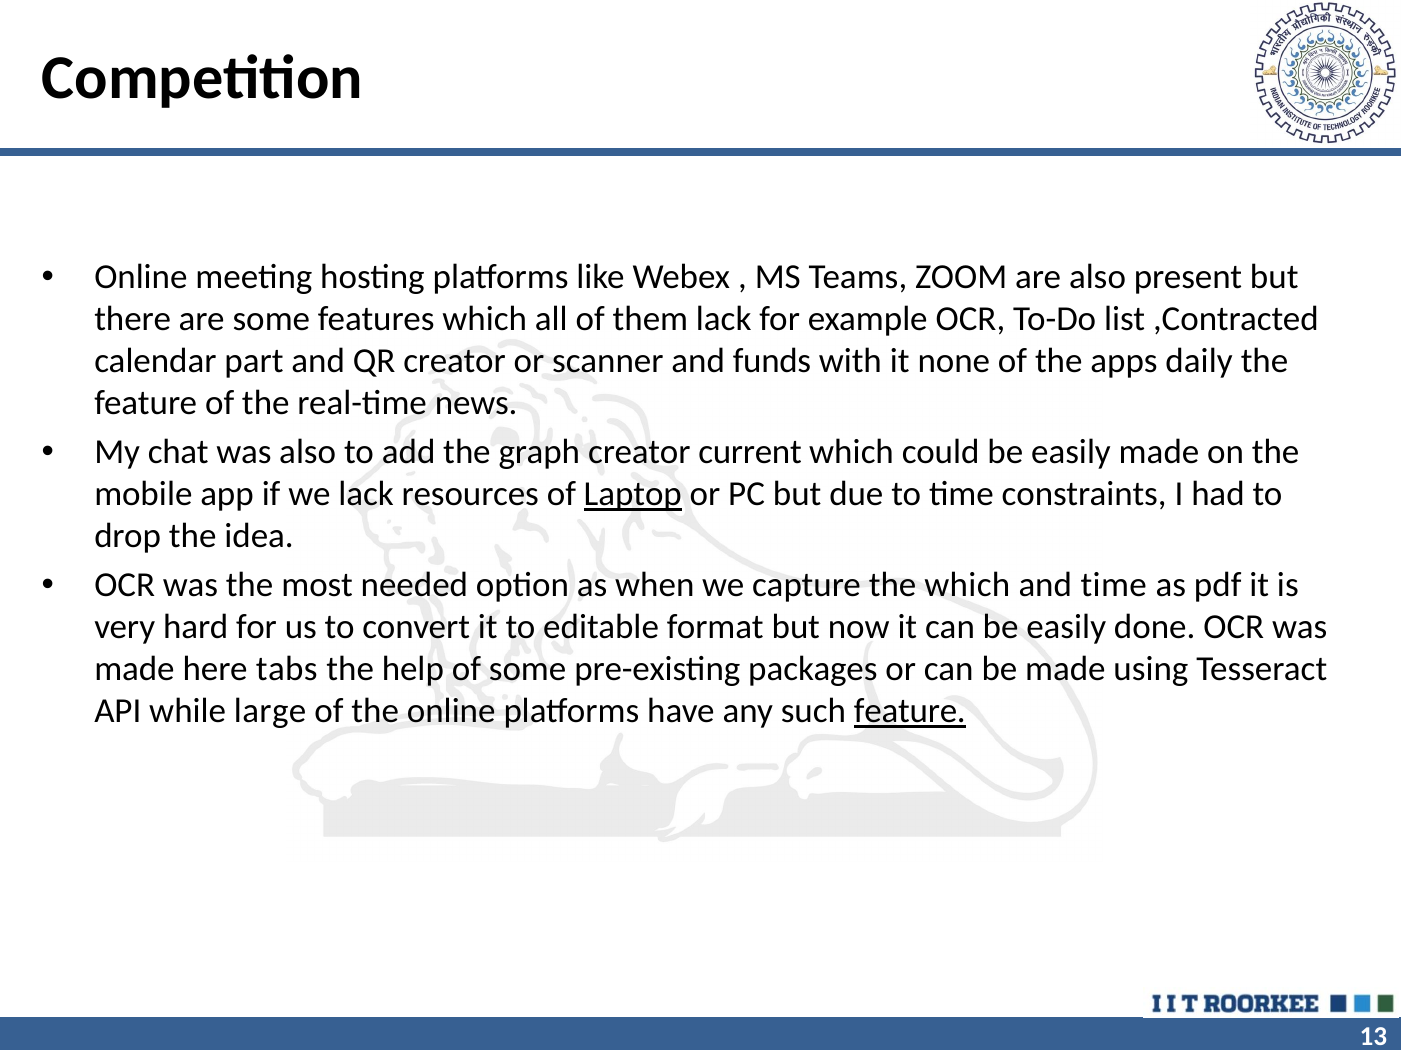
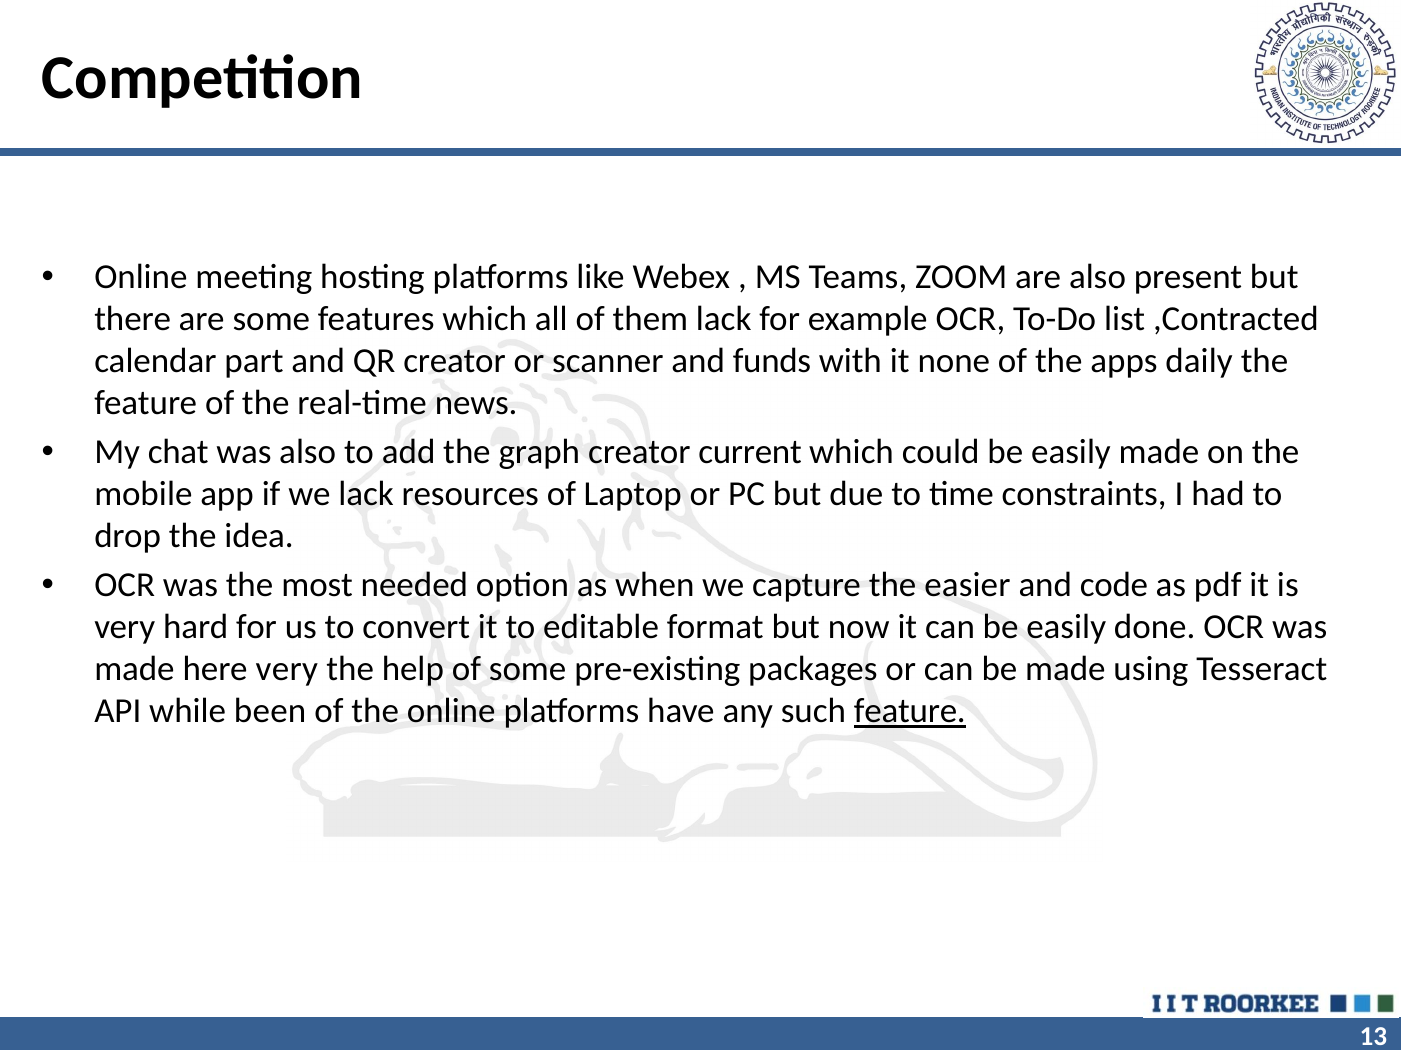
Laptop underline: present -> none
the which: which -> easier
and time: time -> code
here tabs: tabs -> very
large: large -> been
